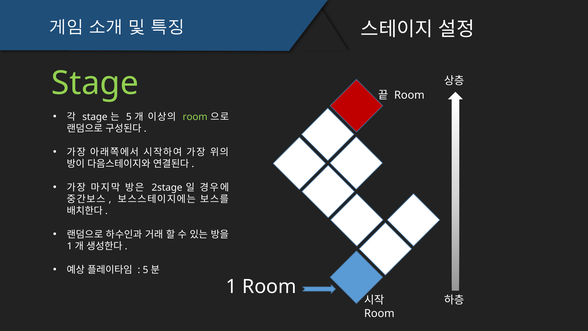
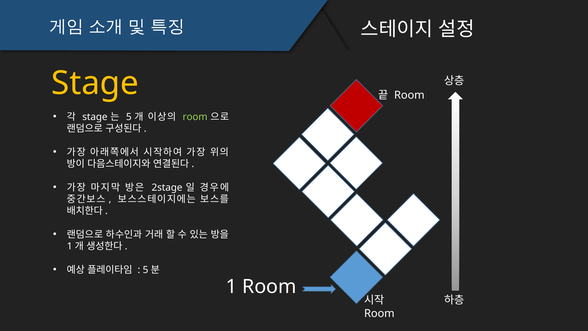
Stage at (95, 83) colour: light green -> yellow
